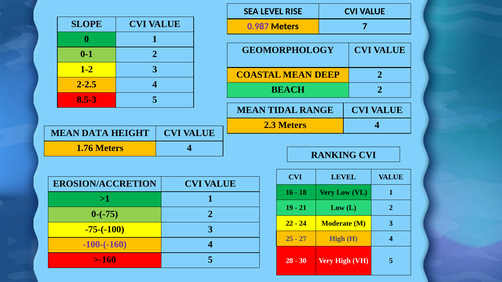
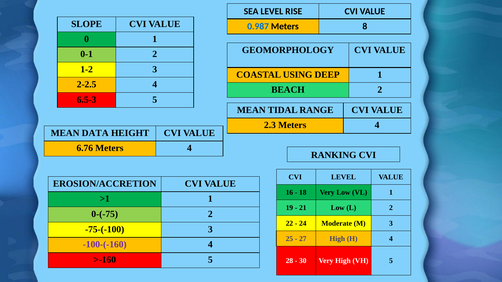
0.987 colour: purple -> blue
7: 7 -> 8
COASTAL MEAN: MEAN -> USING
DEEP 2: 2 -> 1
8.5-3: 8.5-3 -> 6.5-3
1.76: 1.76 -> 6.76
